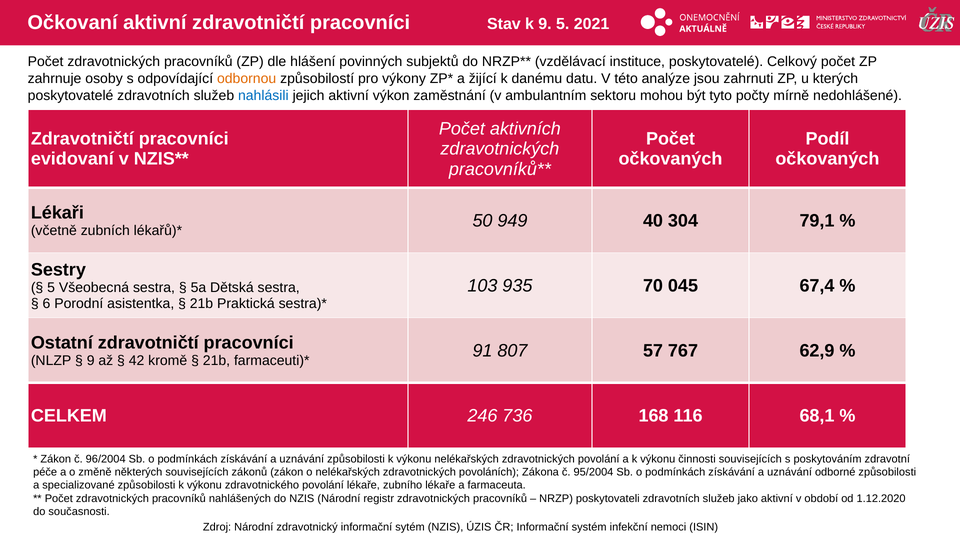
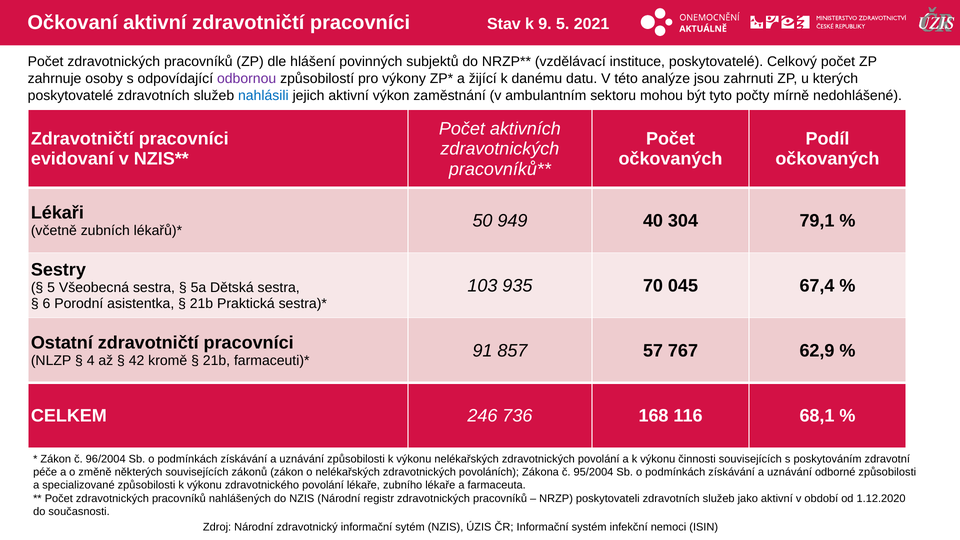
odbornou colour: orange -> purple
807: 807 -> 857
9 at (91, 361): 9 -> 4
